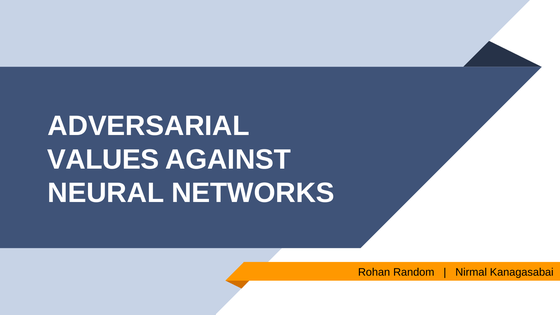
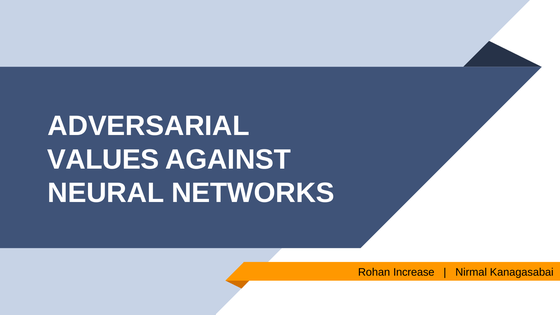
Random: Random -> Increase
